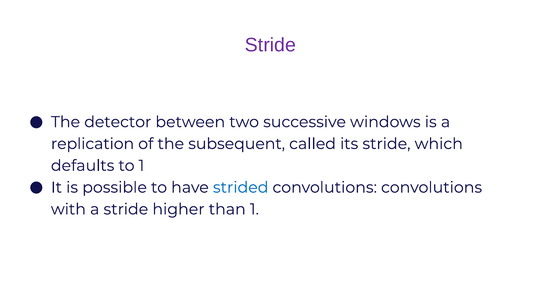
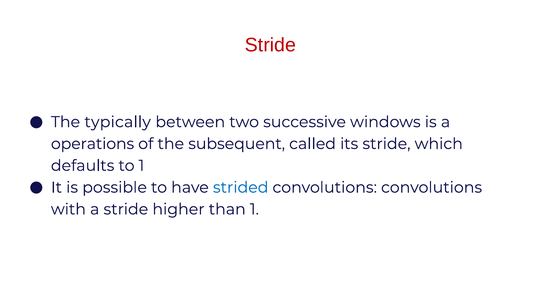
Stride at (270, 45) colour: purple -> red
detector: detector -> typically
replication: replication -> operations
